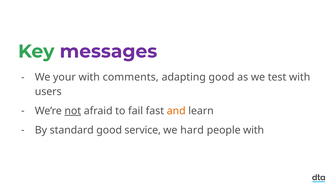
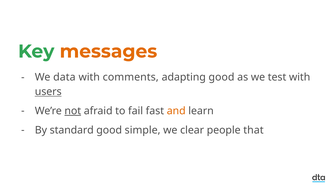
messages colour: purple -> orange
your: your -> data
users underline: none -> present
service: service -> simple
hard: hard -> clear
people with: with -> that
